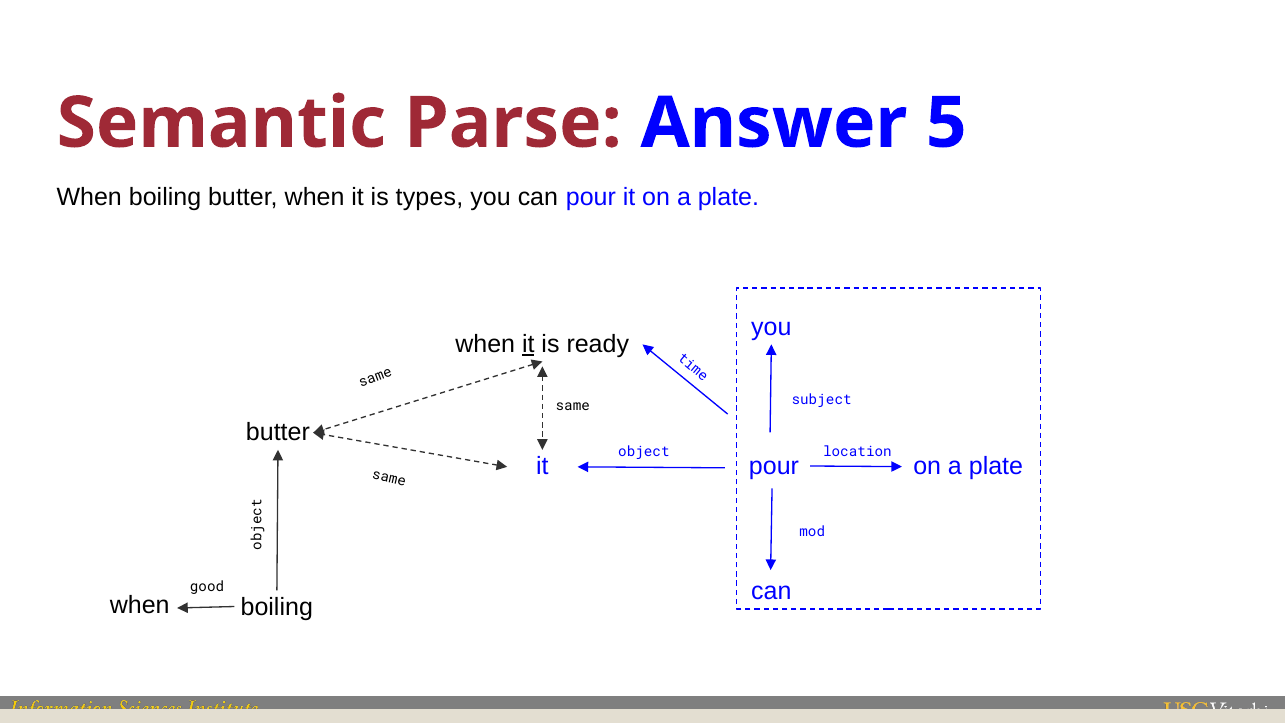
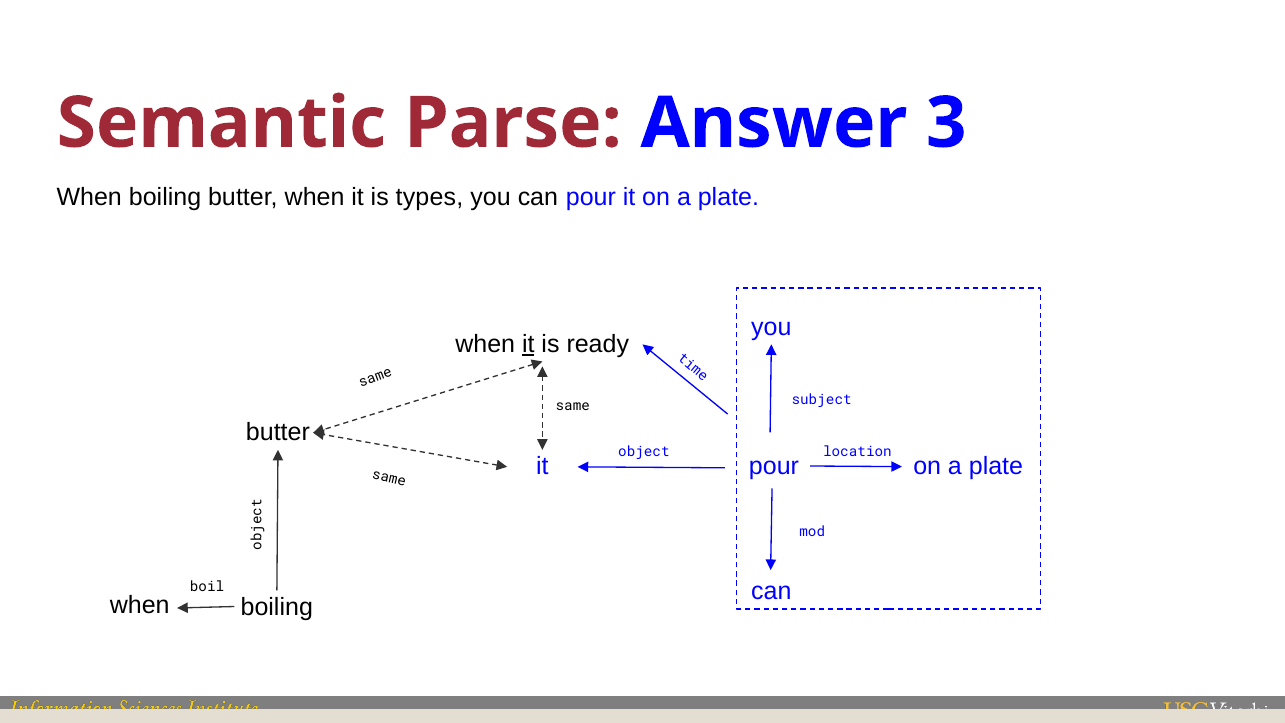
5: 5 -> 3
good: good -> boil
